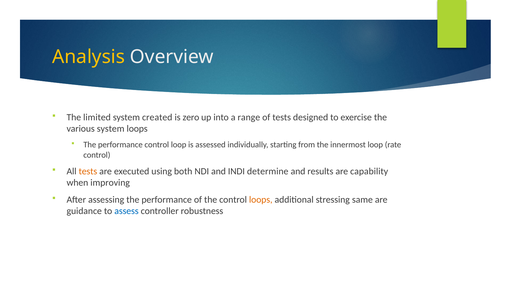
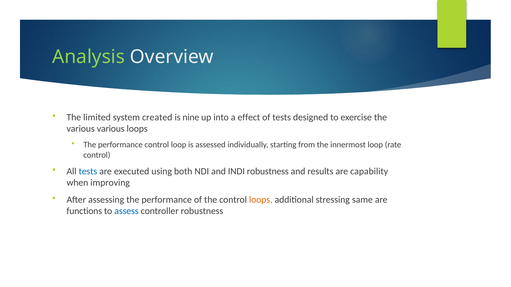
Analysis colour: yellow -> light green
zero: zero -> nine
range: range -> effect
various system: system -> various
tests at (88, 172) colour: orange -> blue
INDI determine: determine -> robustness
guidance: guidance -> functions
